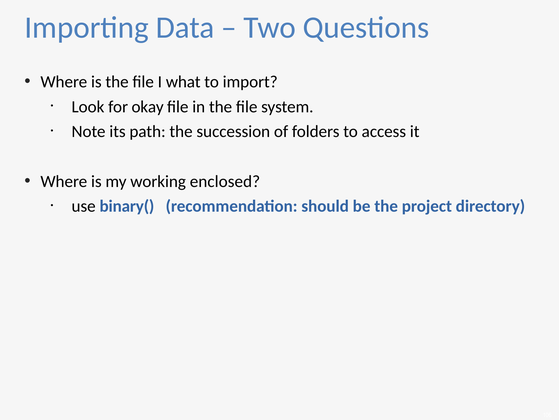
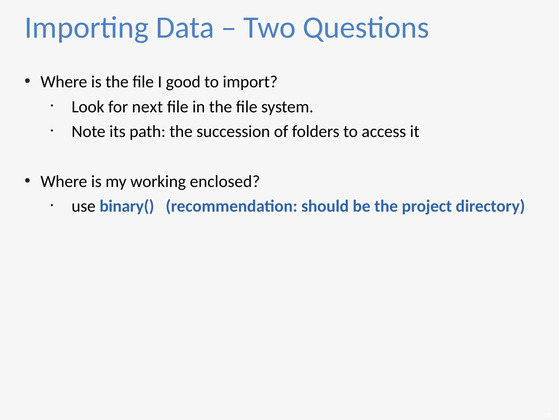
what: what -> good
okay: okay -> next
